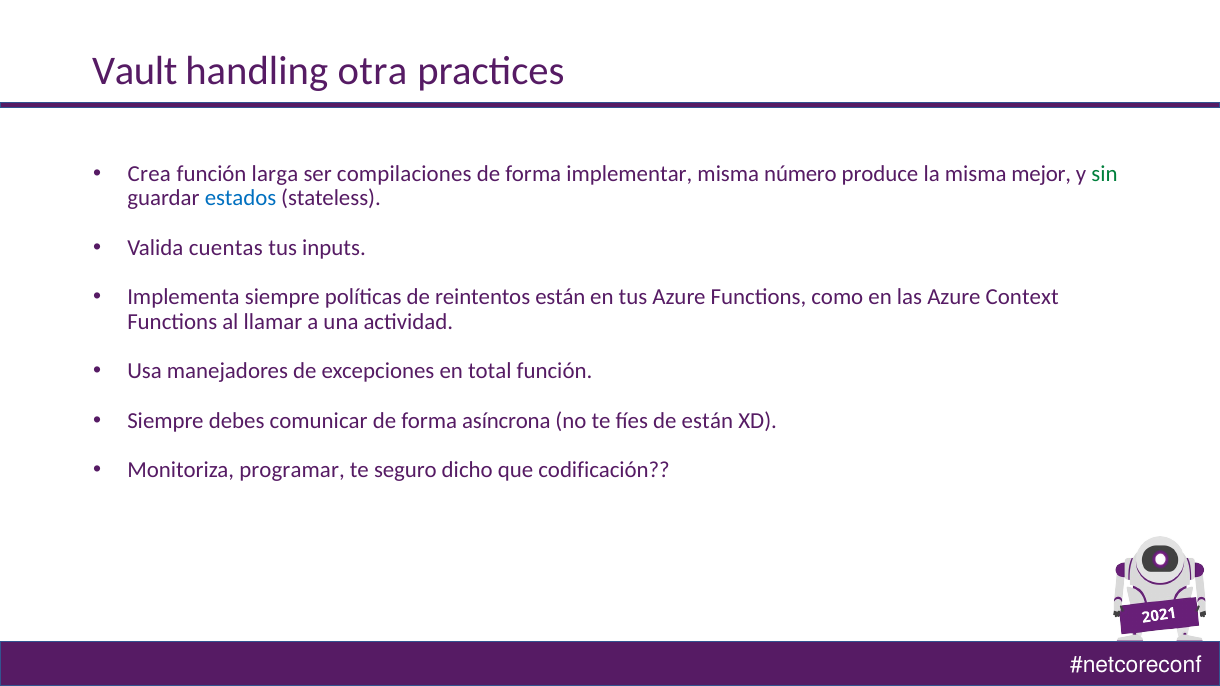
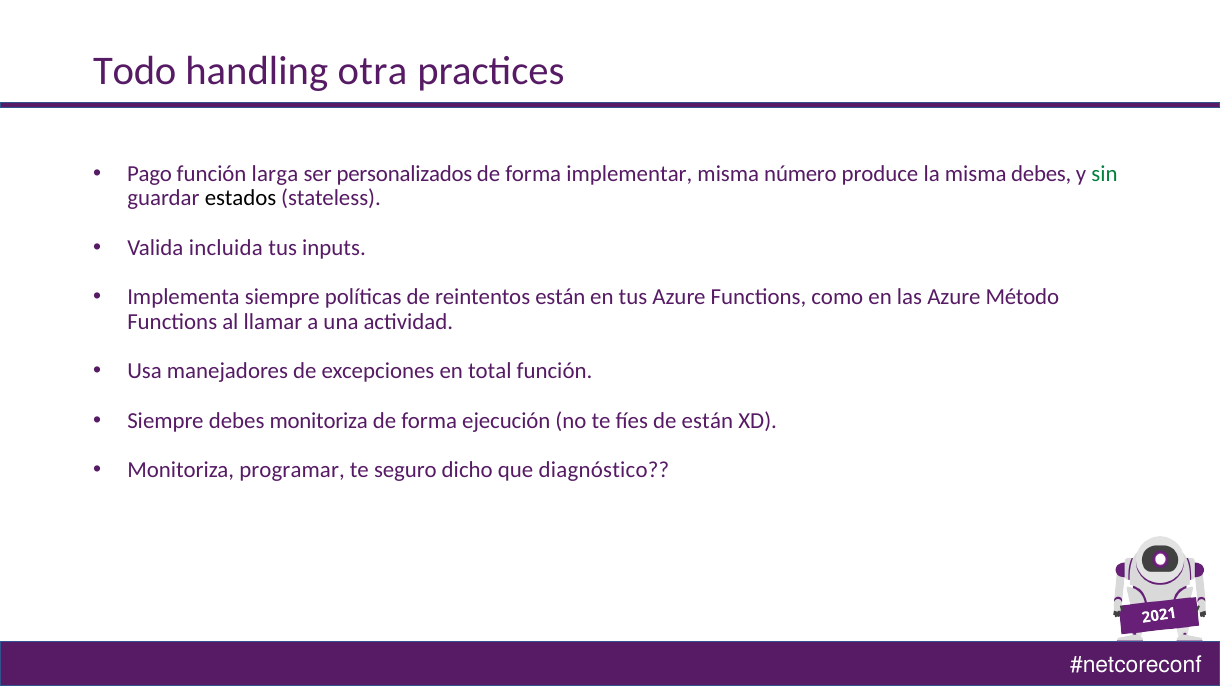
Vault: Vault -> Todo
Crea: Crea -> Pago
compilaciones: compilaciones -> personalizados
misma mejor: mejor -> debes
estados colour: blue -> black
cuentas: cuentas -> incluida
Context: Context -> Método
debes comunicar: comunicar -> monitoriza
asíncrona: asíncrona -> ejecución
codificación: codificación -> diagnóstico
